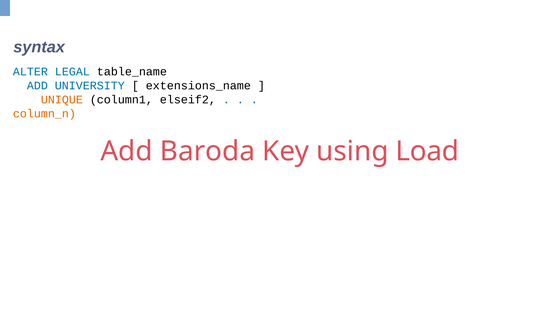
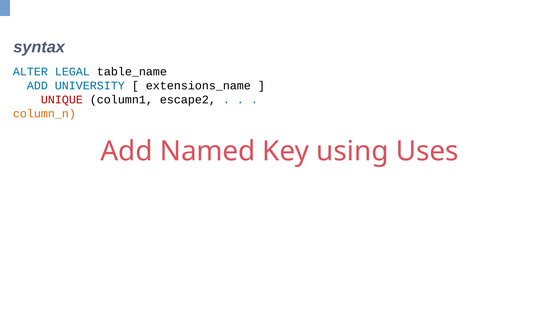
UNIQUE colour: orange -> red
elseif2: elseif2 -> escape2
Baroda: Baroda -> Named
Load: Load -> Uses
